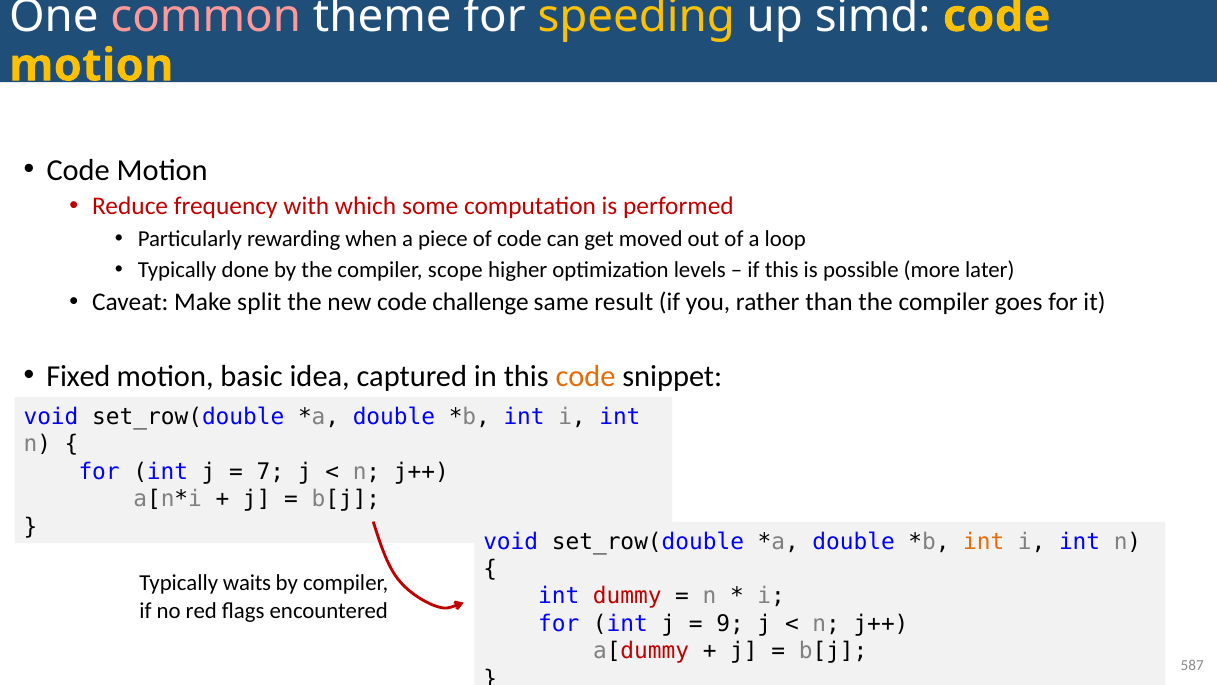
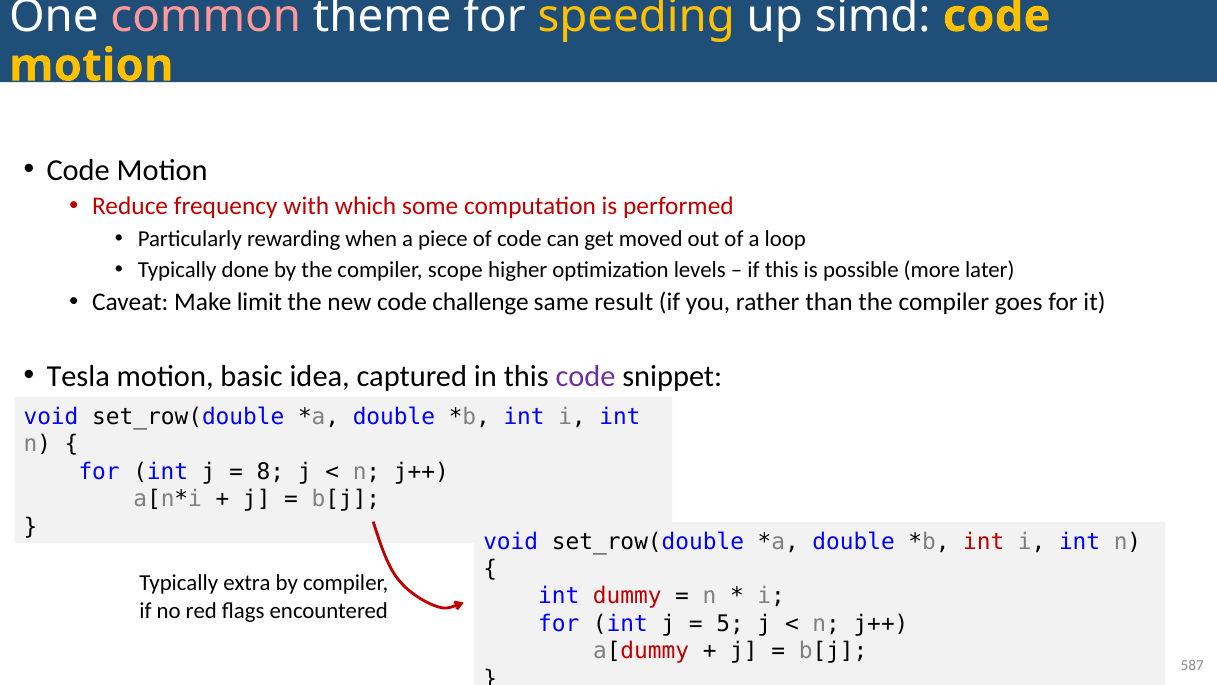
split: split -> limit
Fixed: Fixed -> Tesla
code at (585, 376) colour: orange -> purple
7: 7 -> 8
int at (984, 541) colour: orange -> red
waits: waits -> extra
9: 9 -> 5
